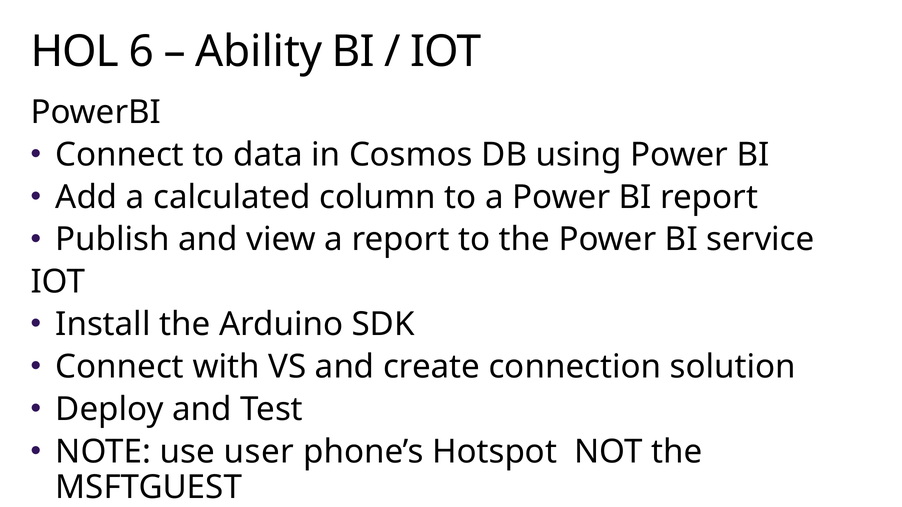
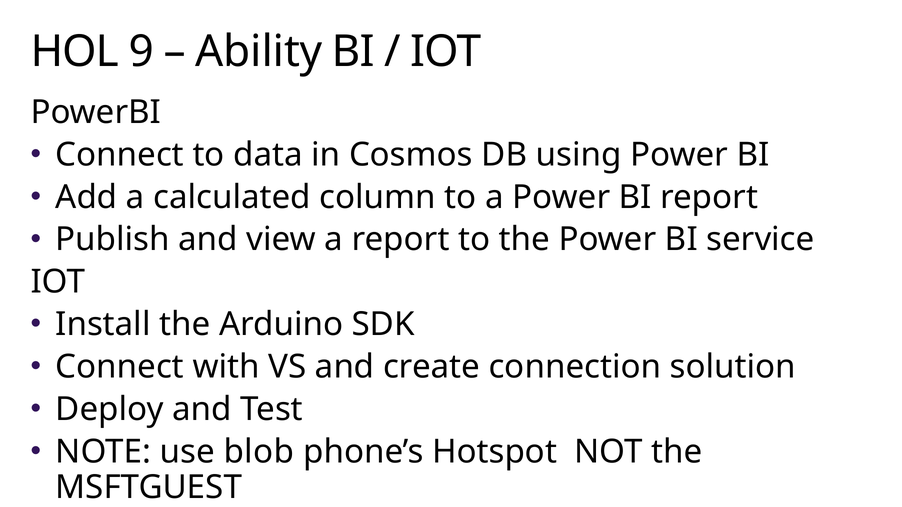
6: 6 -> 9
user: user -> blob
